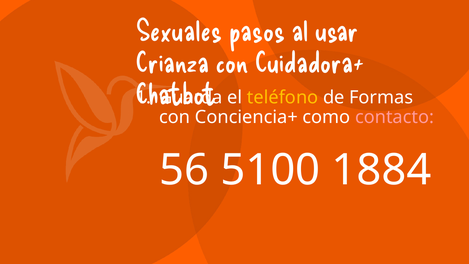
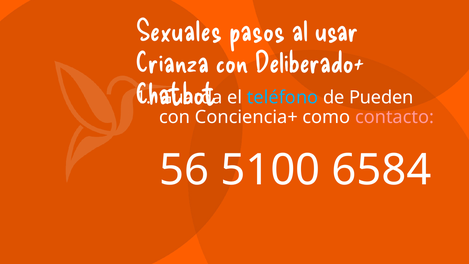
Cuidadora+: Cuidadora+ -> Deliberado+
teléfono colour: yellow -> light blue
Formas: Formas -> Pueden
1884: 1884 -> 6584
